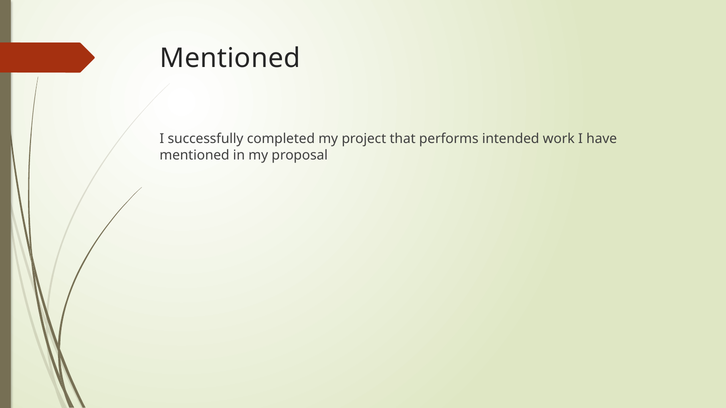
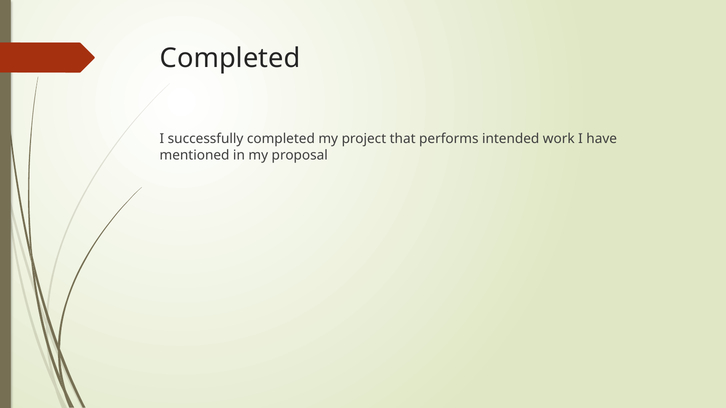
Mentioned at (230, 58): Mentioned -> Completed
